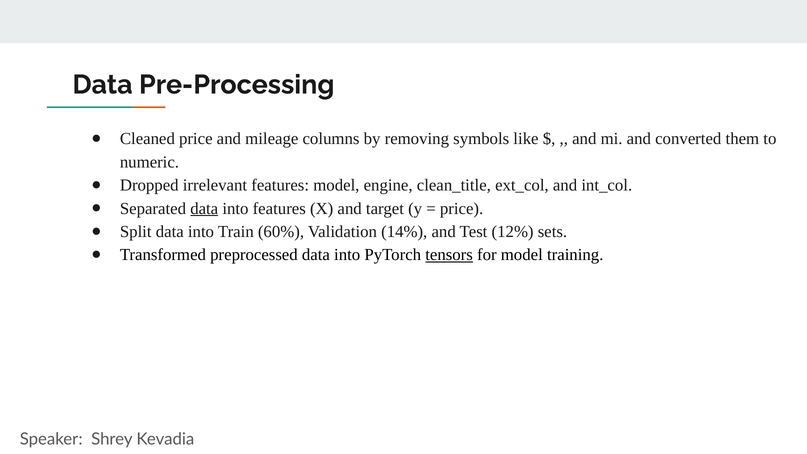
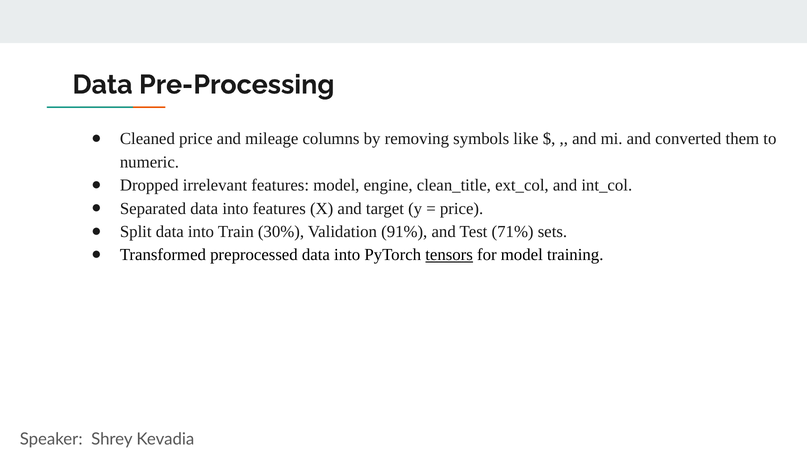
data at (204, 208) underline: present -> none
60%: 60% -> 30%
14%: 14% -> 91%
12%: 12% -> 71%
